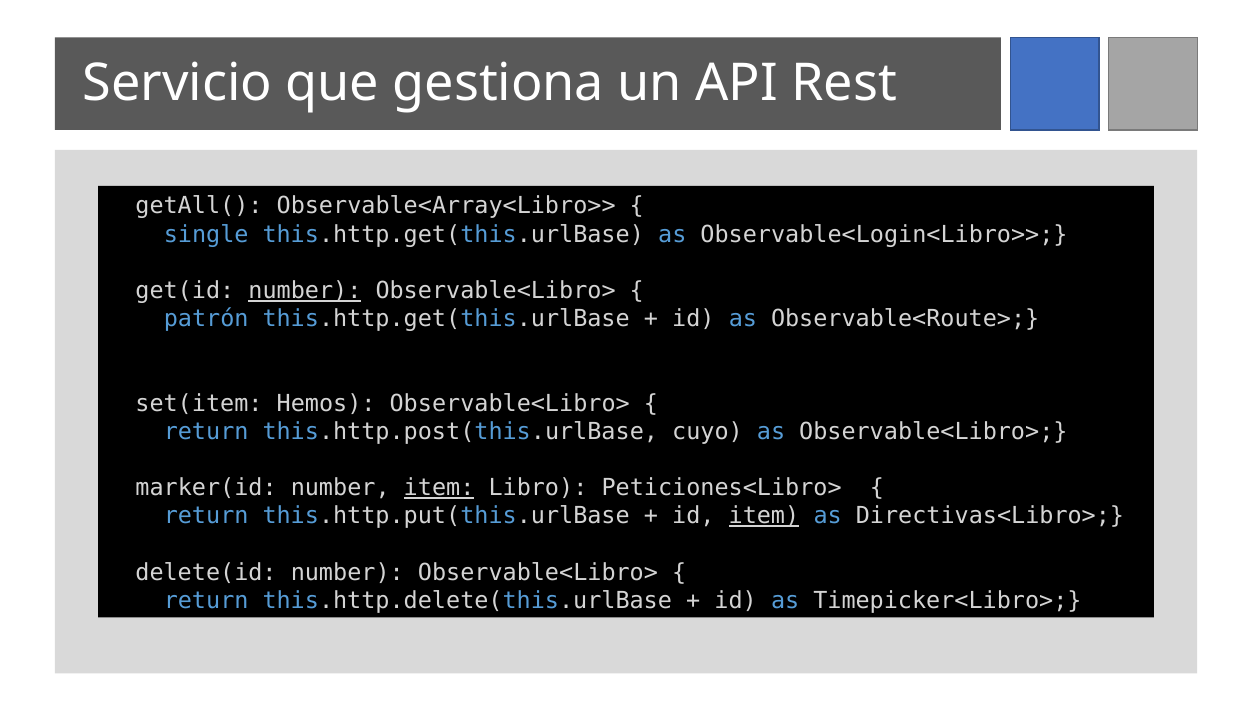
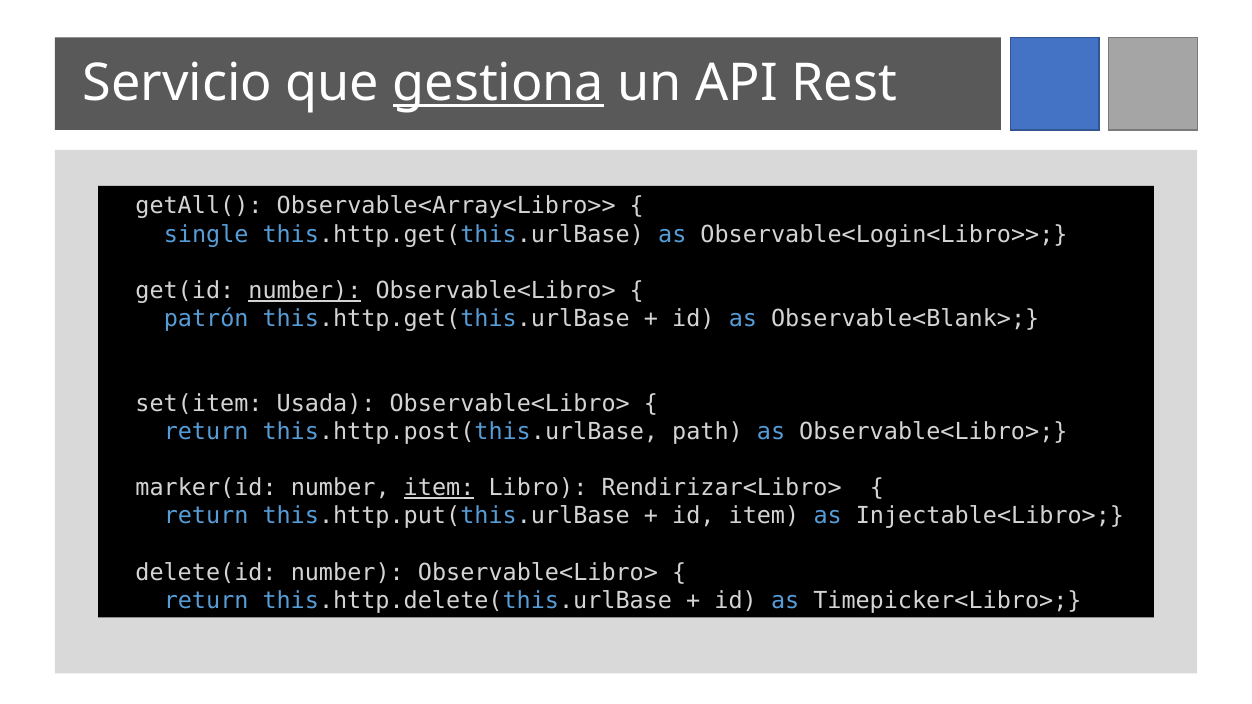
gestiona underline: none -> present
Observable<Route>: Observable<Route> -> Observable<Blank>
Hemos: Hemos -> Usada
cuyo: cuyo -> path
Peticiones<Libro>: Peticiones<Libro> -> Rendirizar<Libro>
item at (764, 516) underline: present -> none
Directivas<Libro>: Directivas<Libro> -> Injectable<Libro>
